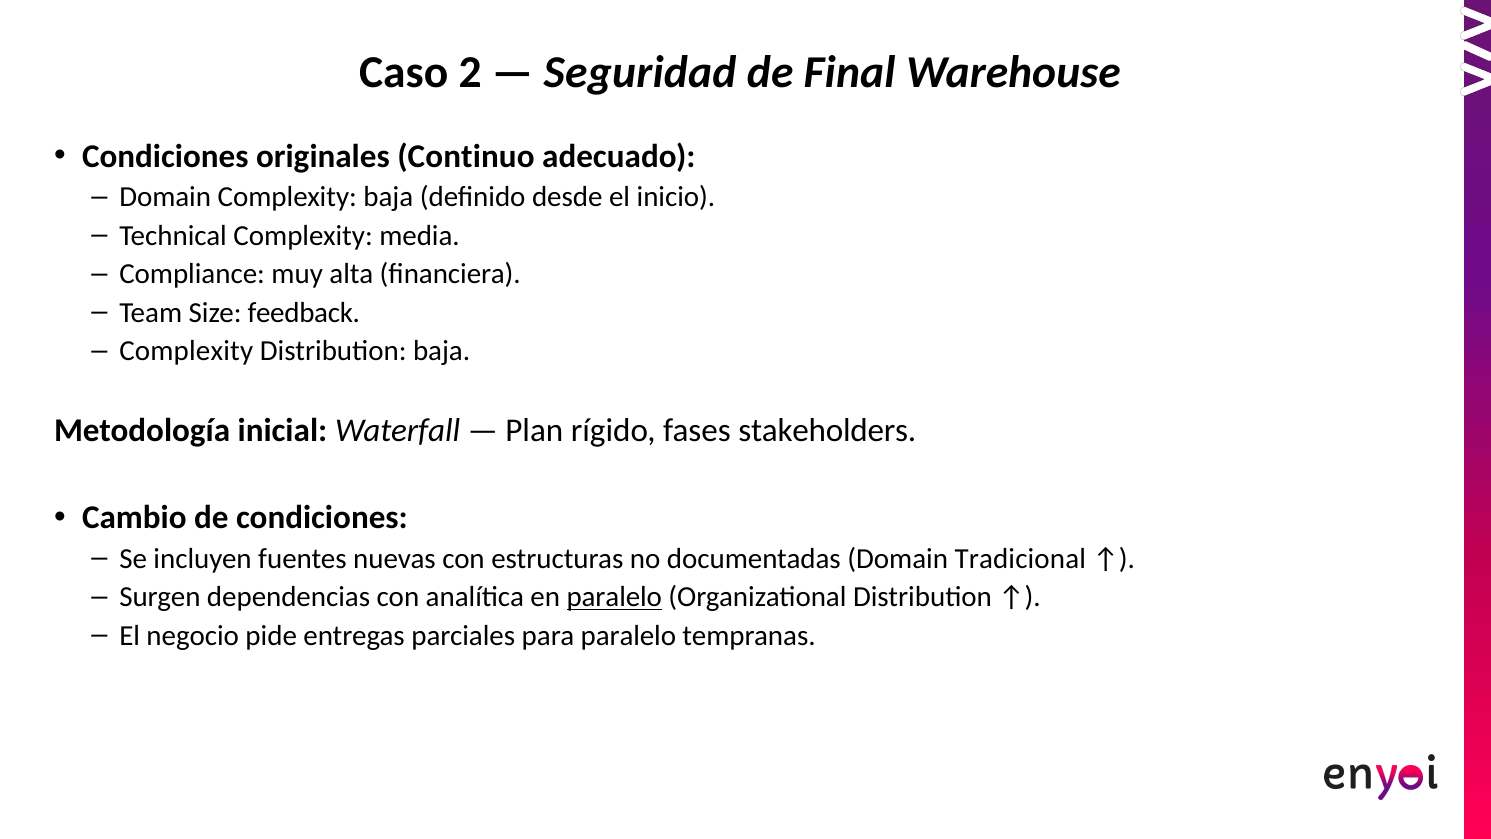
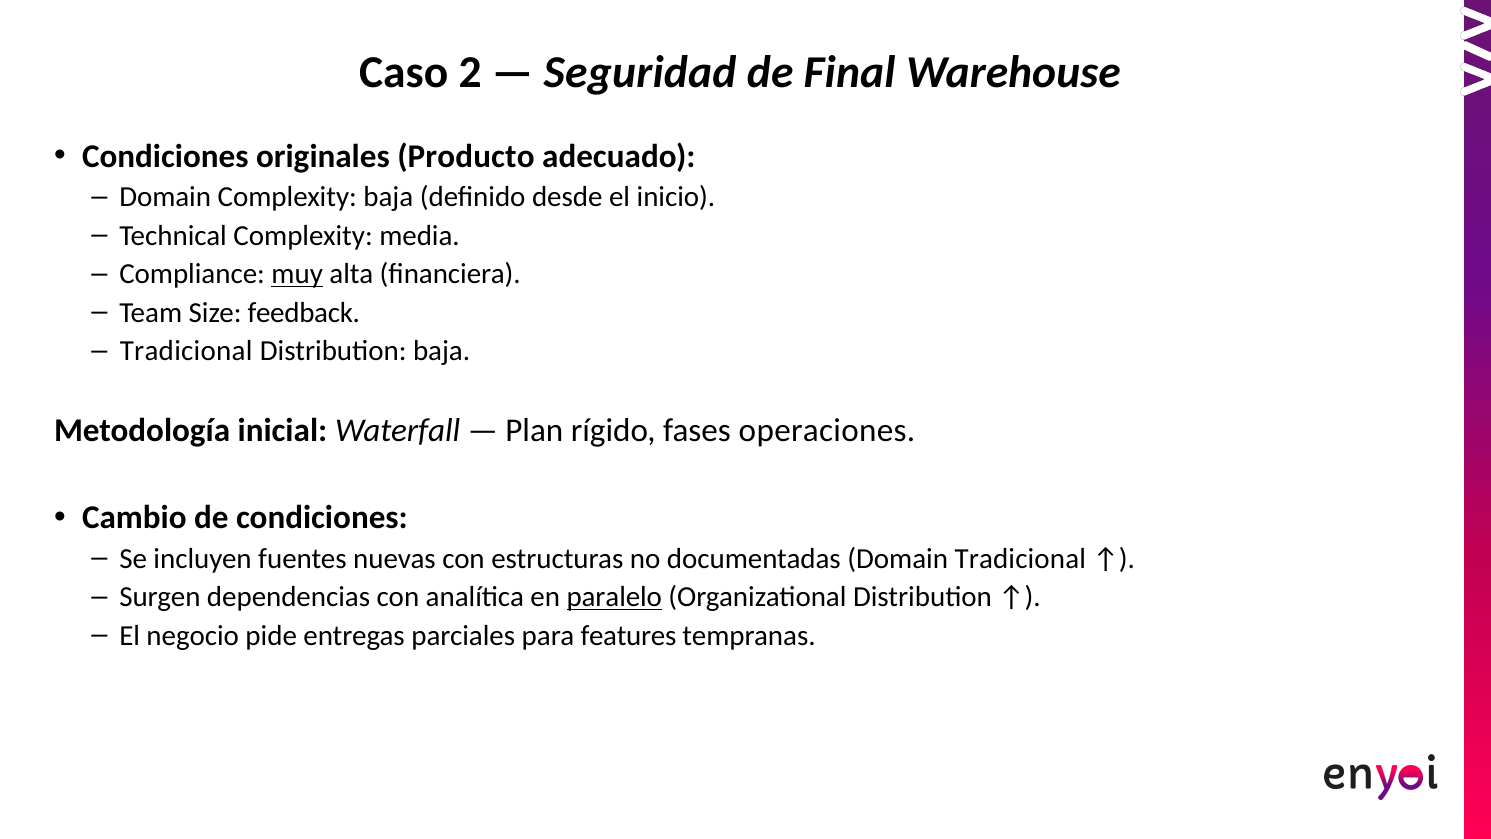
Continuo: Continuo -> Producto
muy underline: none -> present
Complexity at (186, 351): Complexity -> Tradicional
stakeholders: stakeholders -> operaciones
para paralelo: paralelo -> features
